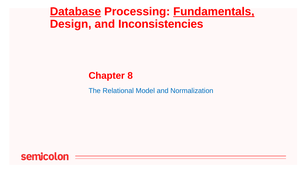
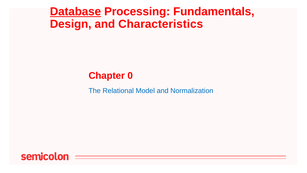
Fundamentals underline: present -> none
Inconsistencies: Inconsistencies -> Characteristics
8: 8 -> 0
